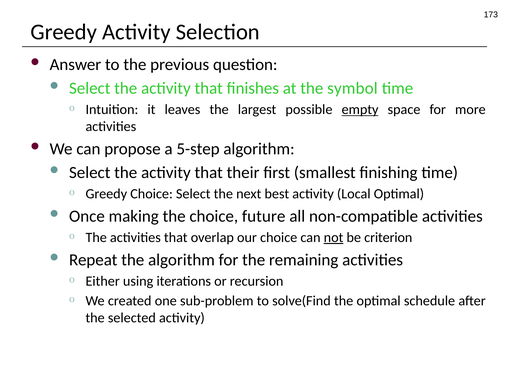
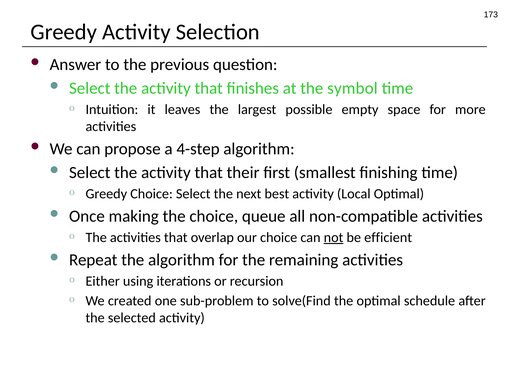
empty underline: present -> none
5-step: 5-step -> 4-step
future: future -> queue
criterion: criterion -> efficient
